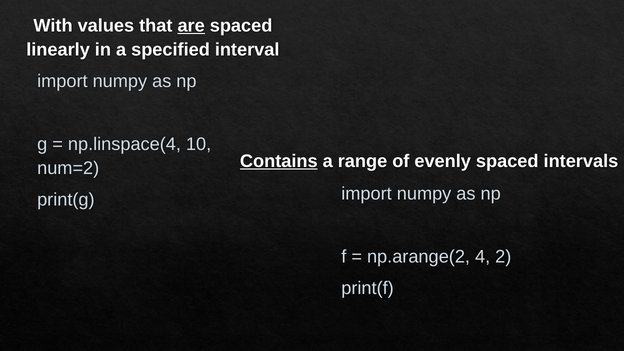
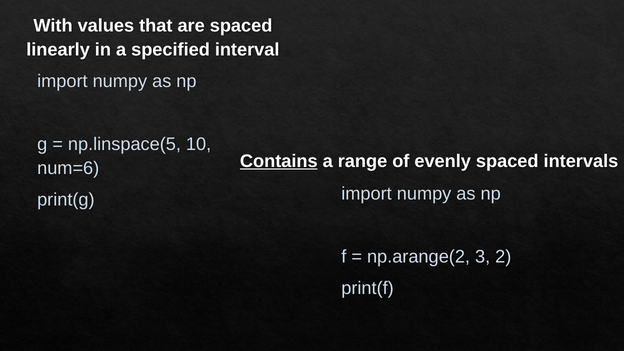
are underline: present -> none
np.linspace(4: np.linspace(4 -> np.linspace(5
num=2: num=2 -> num=6
4: 4 -> 3
